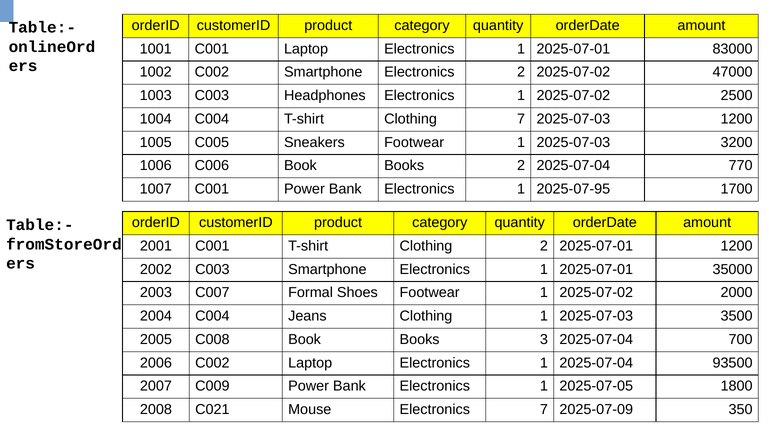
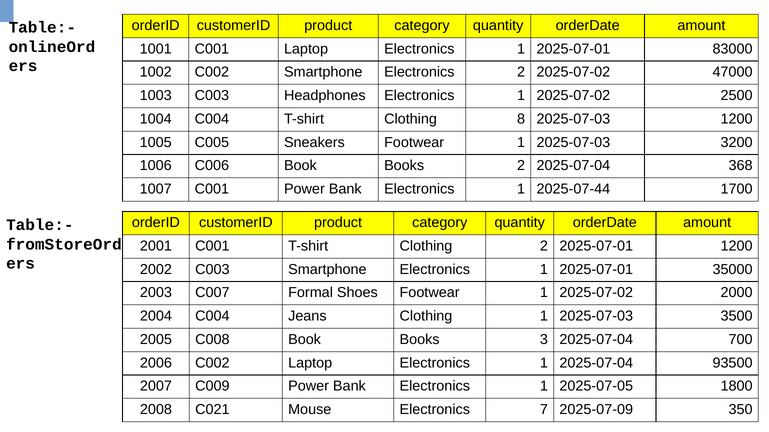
Clothing 7: 7 -> 8
770: 770 -> 368
2025-07-95: 2025-07-95 -> 2025-07-44
